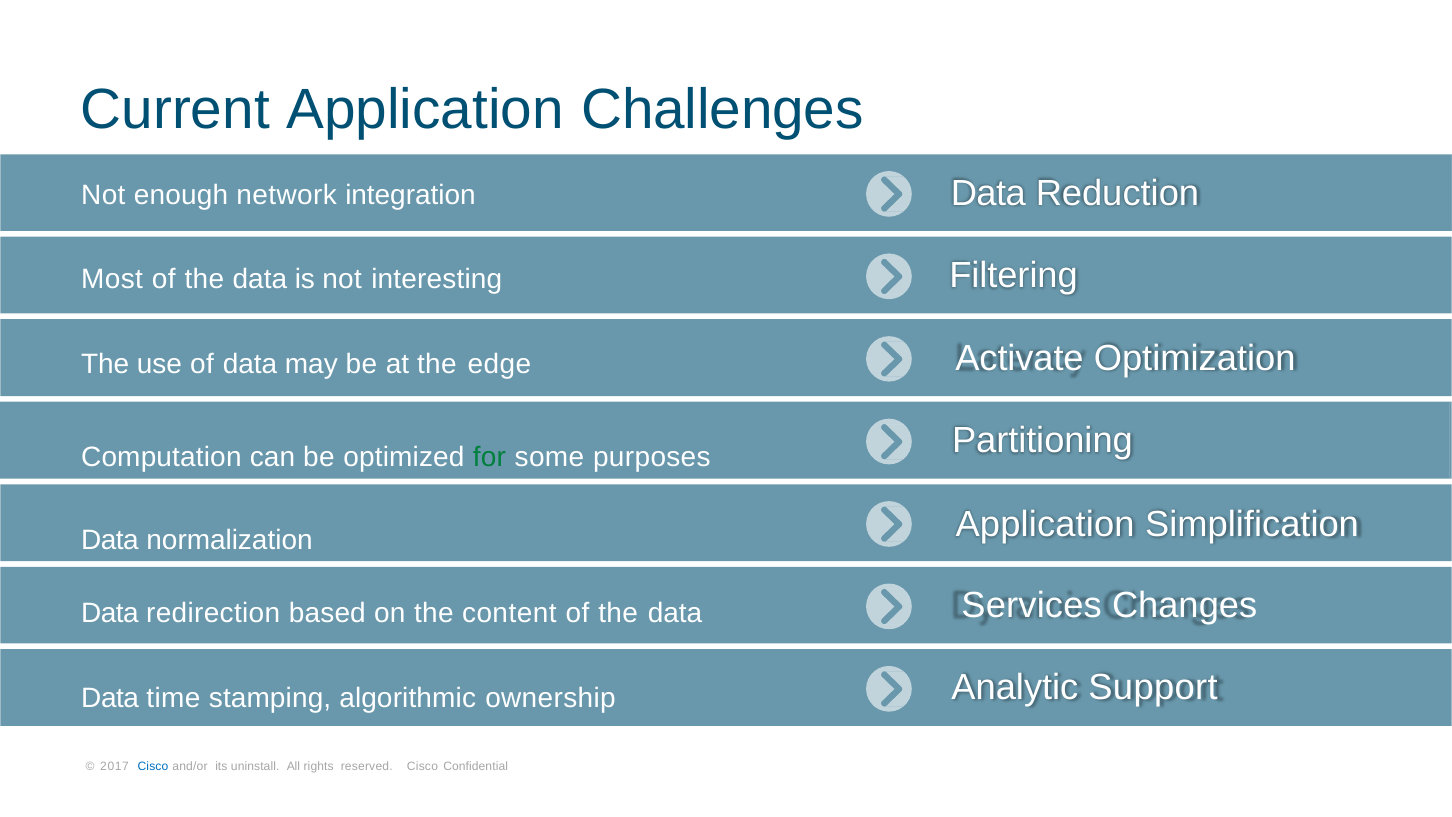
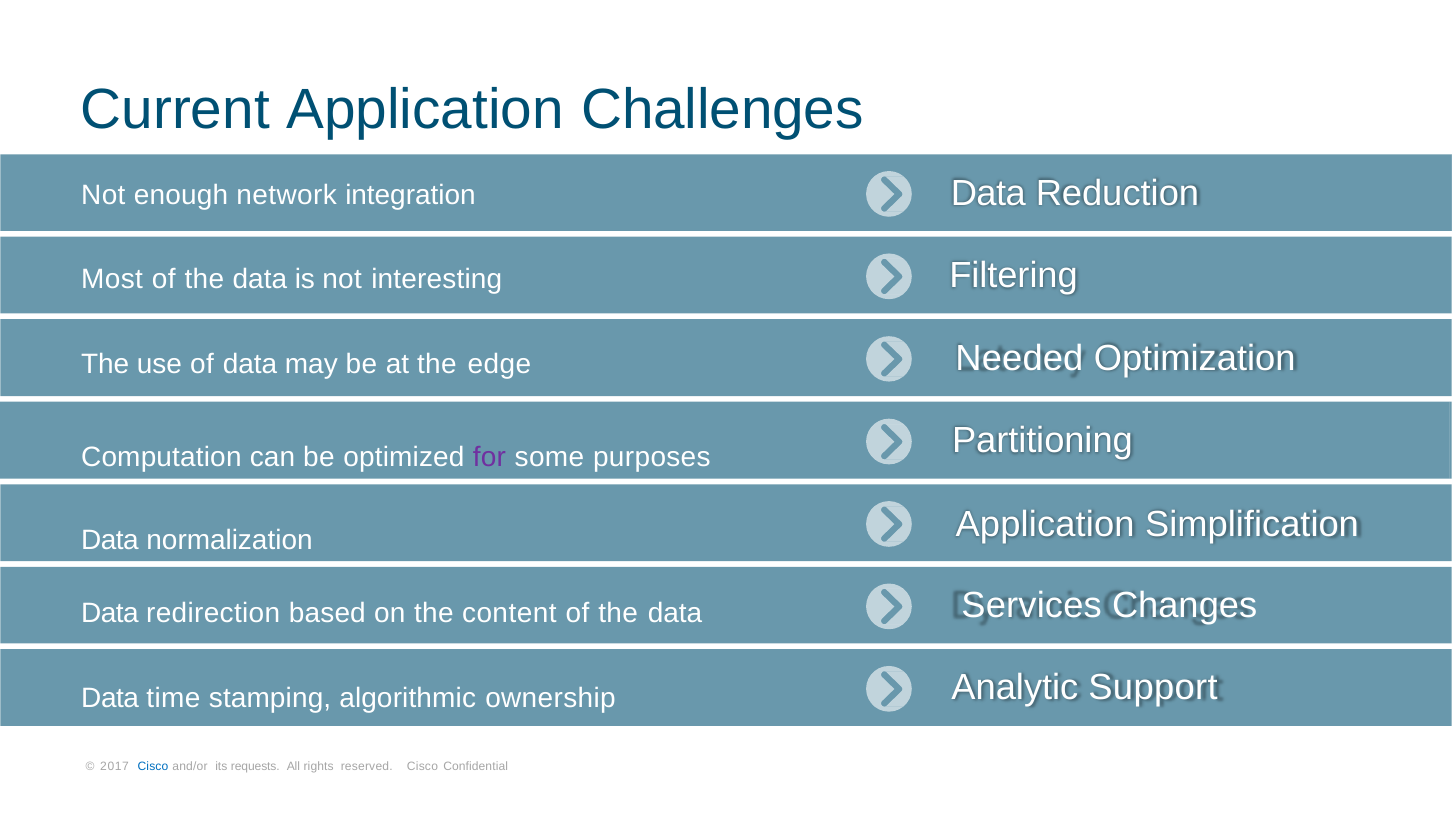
Activate: Activate -> Needed
for colour: green -> purple
uninstall: uninstall -> requests
